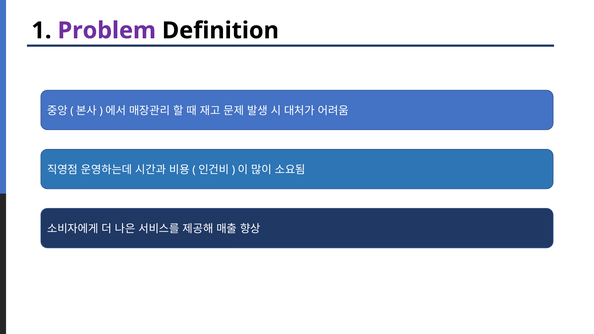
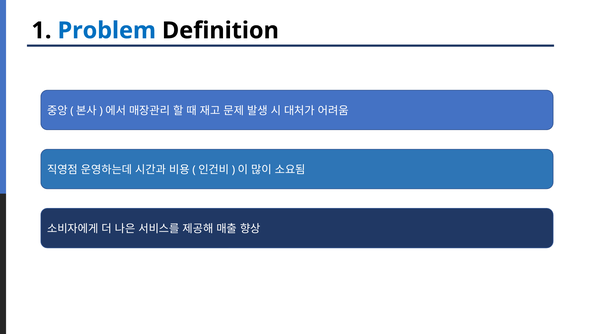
Problem colour: purple -> blue
